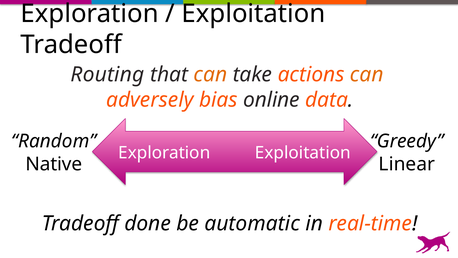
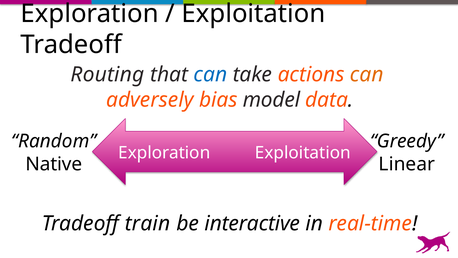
can at (210, 74) colour: orange -> blue
online: online -> model
done: done -> train
automatic: automatic -> interactive
